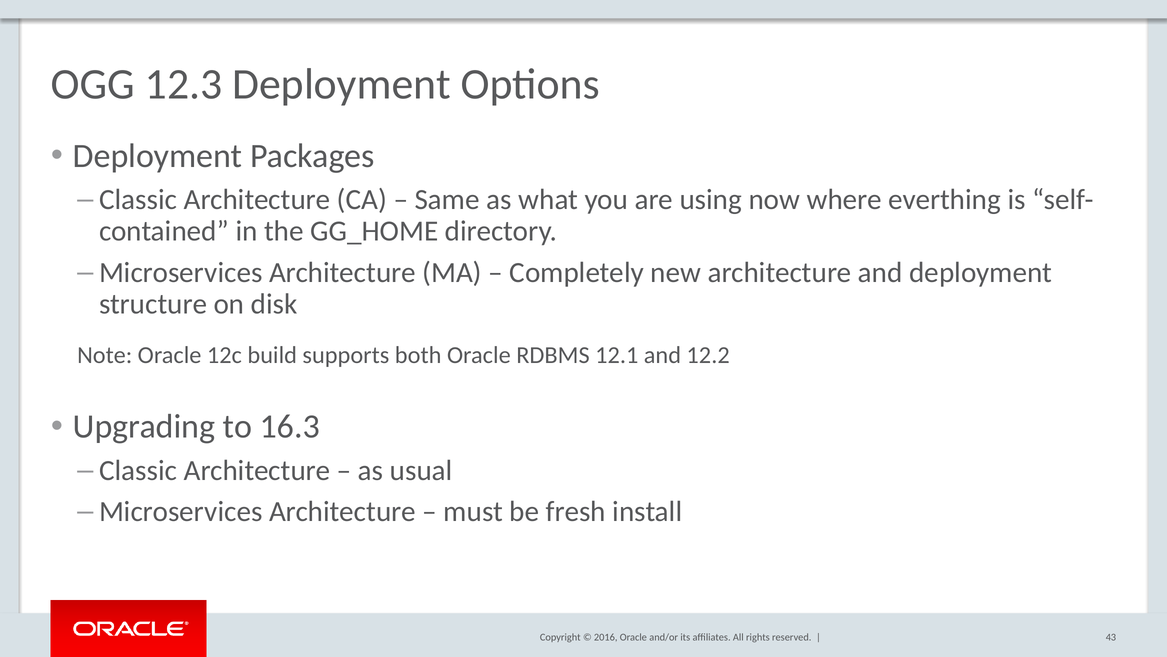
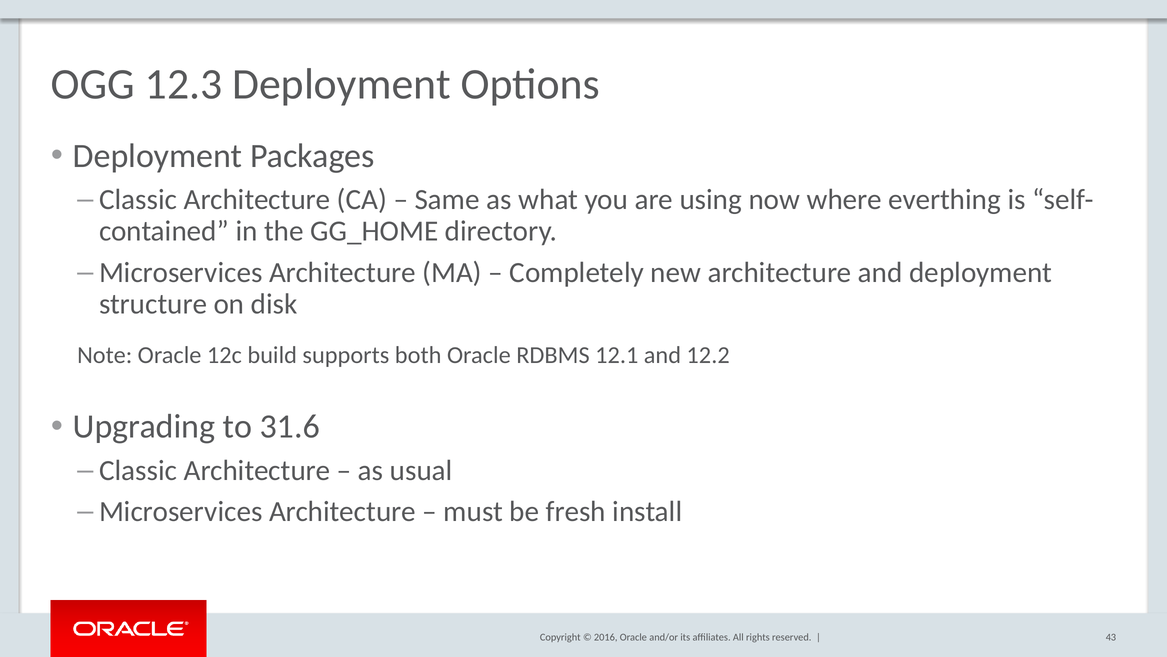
16.3: 16.3 -> 31.6
